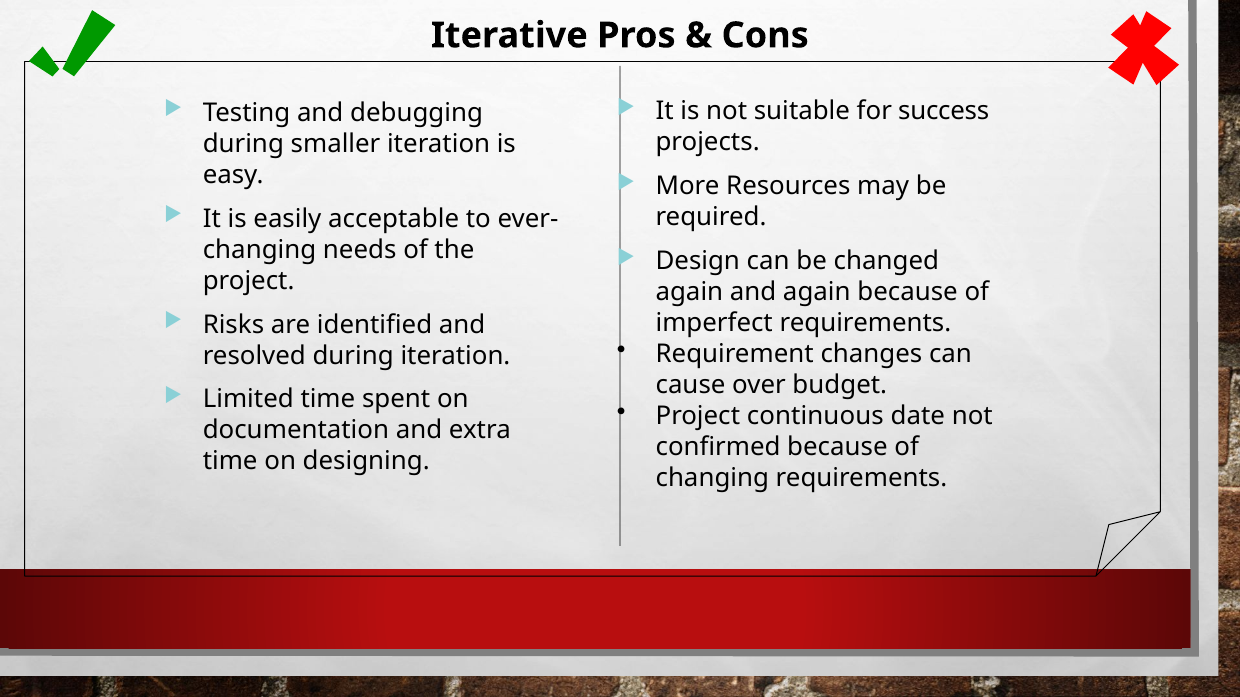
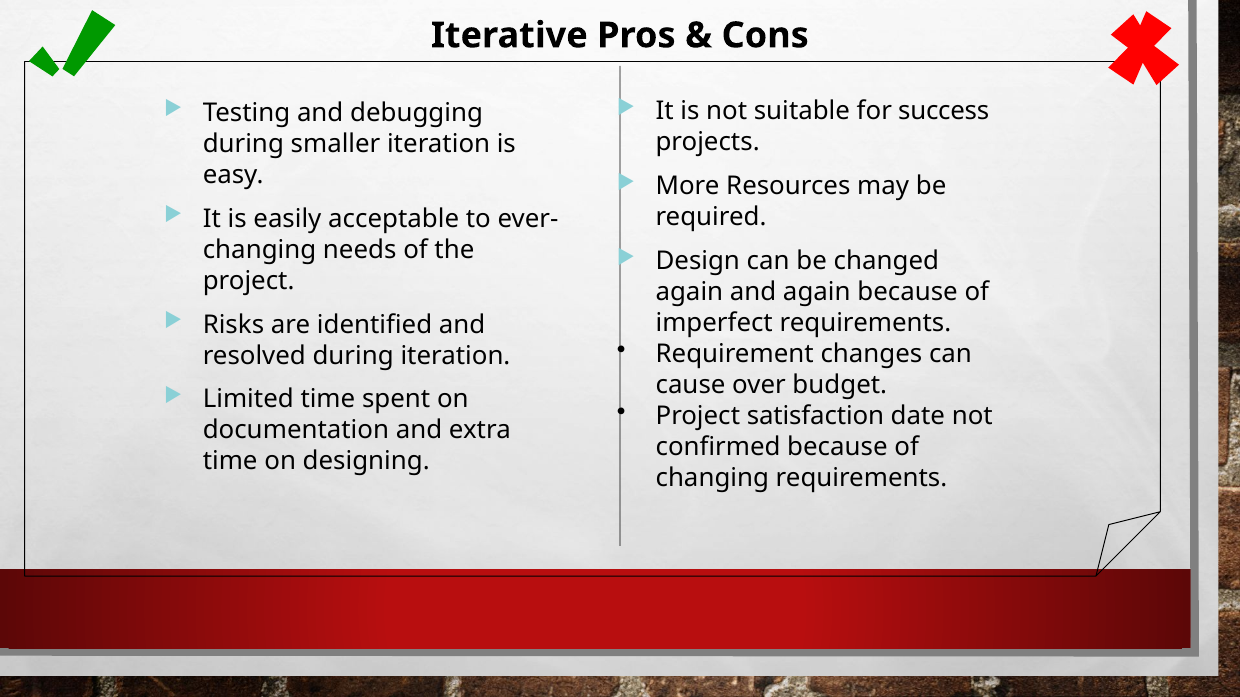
continuous: continuous -> satisfaction
